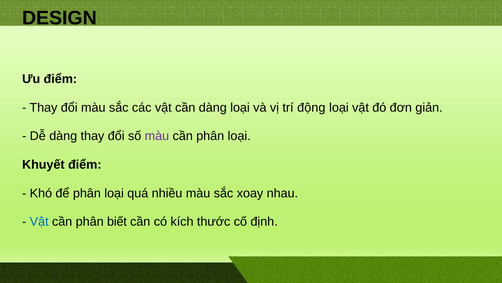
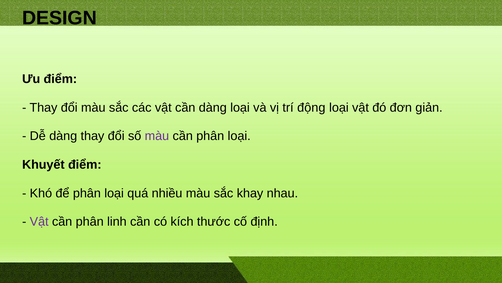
xoay: xoay -> khay
Vật at (39, 221) colour: blue -> purple
biết: biết -> linh
